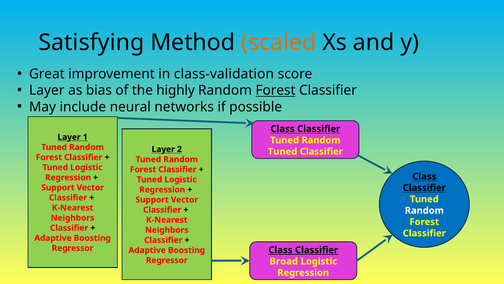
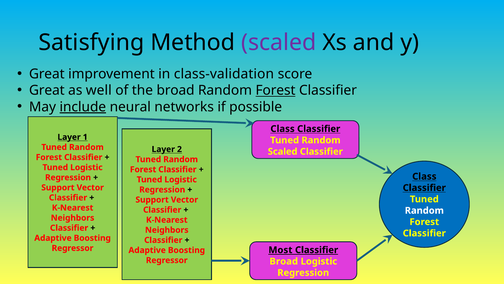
scaled at (279, 42) colour: orange -> purple
Layer at (47, 90): Layer -> Great
bias: bias -> well
the highly: highly -> broad
include underline: none -> present
Tuned at (283, 151): Tuned -> Scaled
Class at (280, 250): Class -> Most
